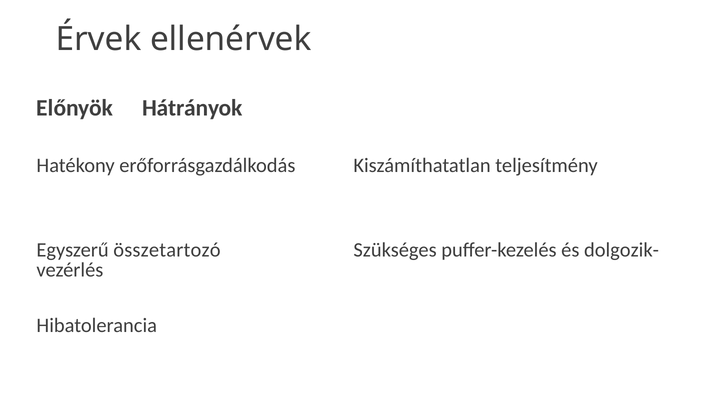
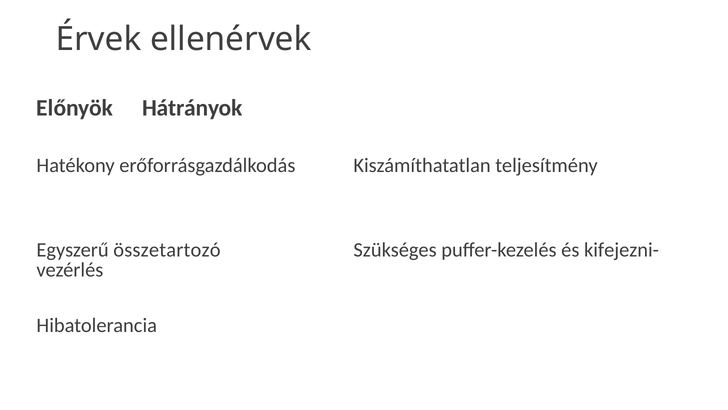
dolgozik-: dolgozik- -> kifejezni-
